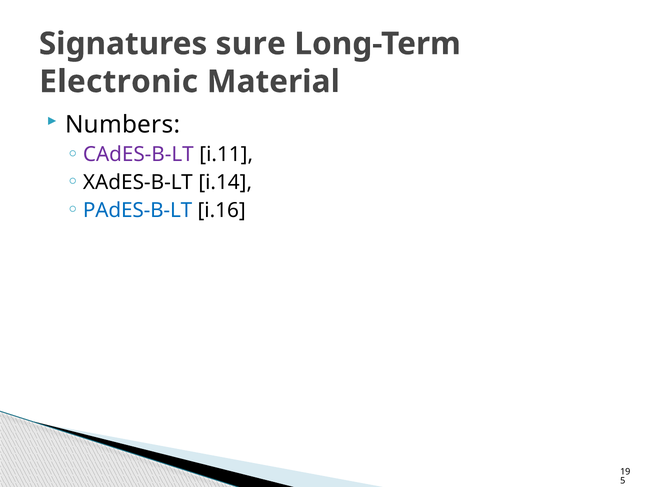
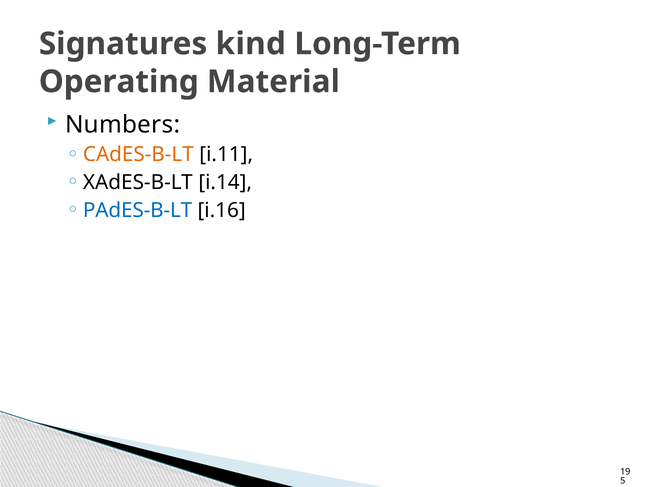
sure: sure -> kind
Electronic: Electronic -> Operating
CAdES-B-LT colour: purple -> orange
